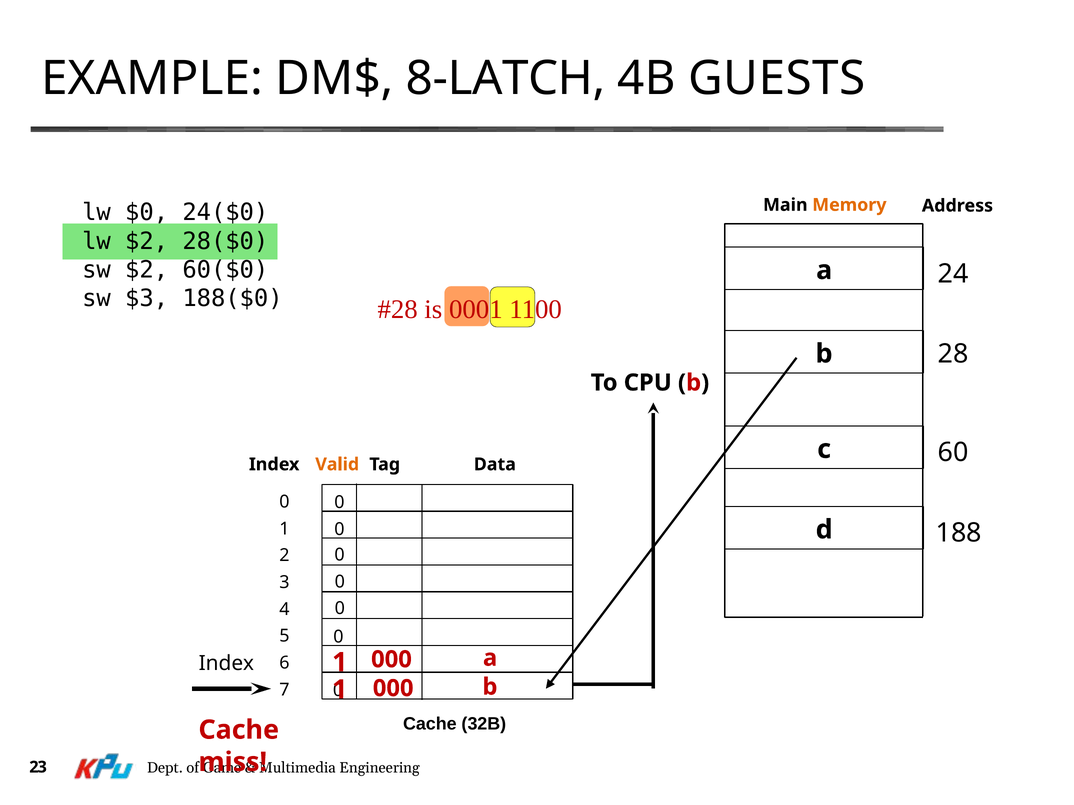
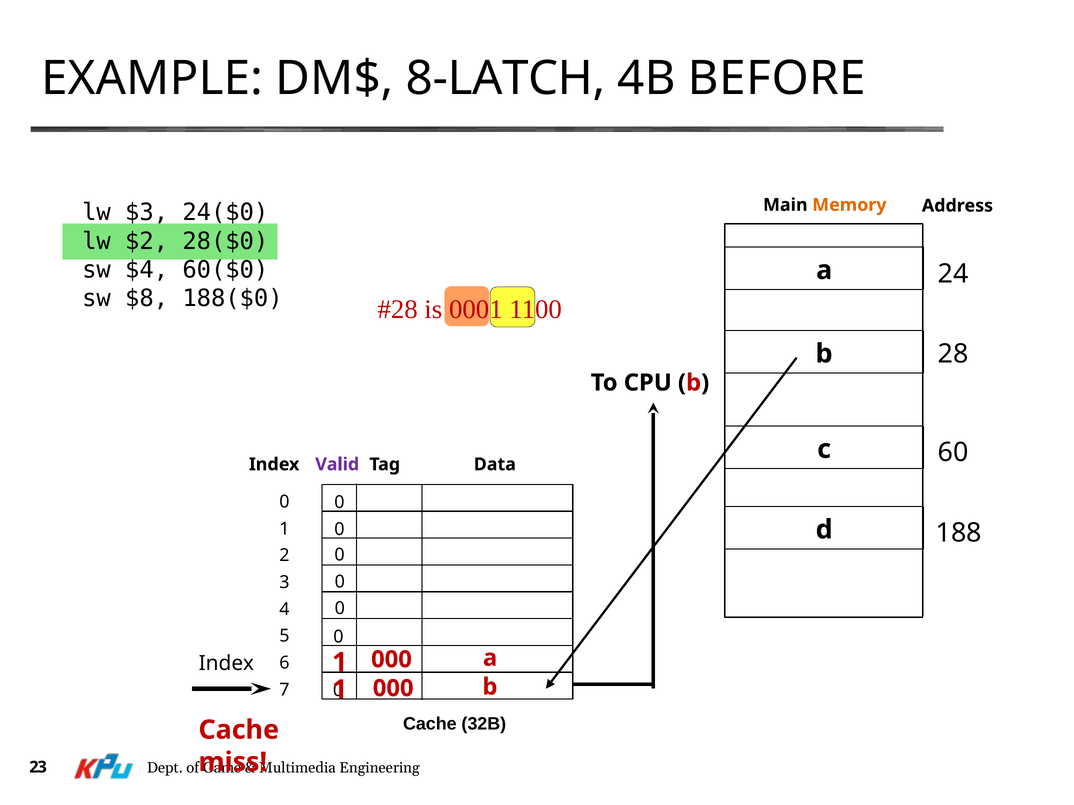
GUESTS: GUESTS -> BEFORE
$0: $0 -> $3
sw $2: $2 -> $4
$3: $3 -> $8
Valid colour: orange -> purple
